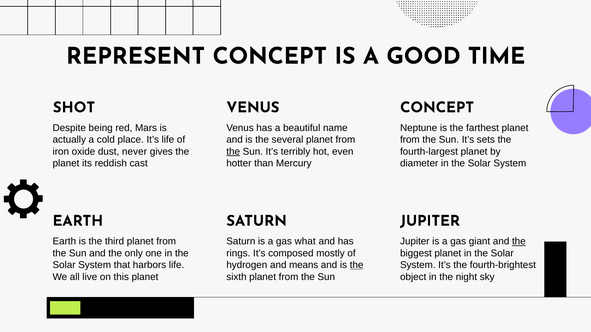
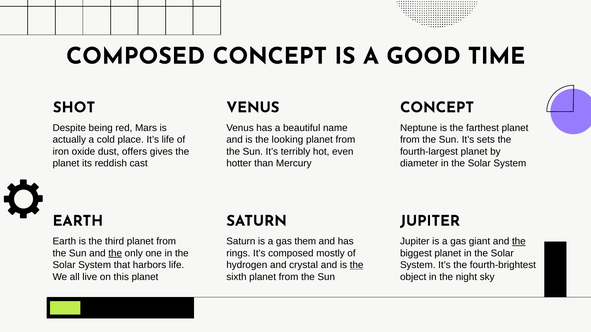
REPRESENT at (136, 56): REPRESENT -> COMPOSED
several: several -> looking
never: never -> offers
the at (233, 152) underline: present -> none
what: what -> them
the at (115, 254) underline: none -> present
means: means -> crystal
